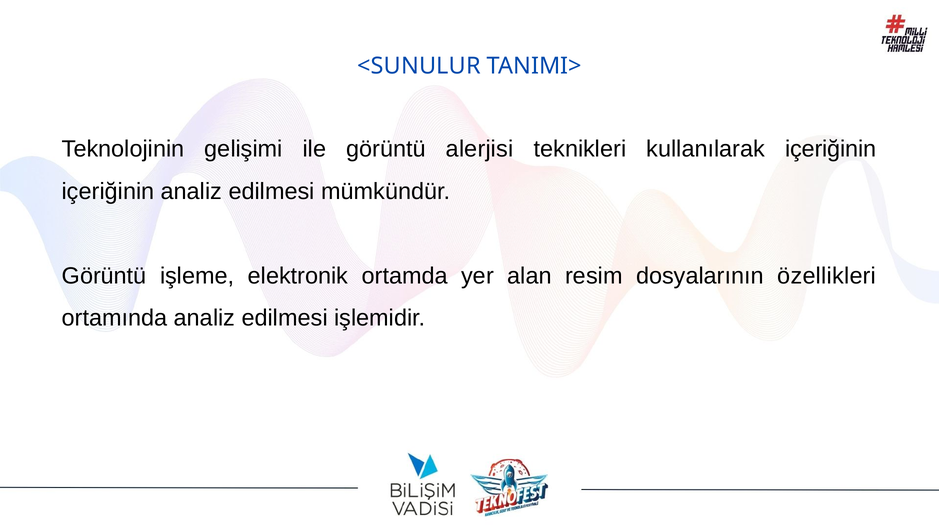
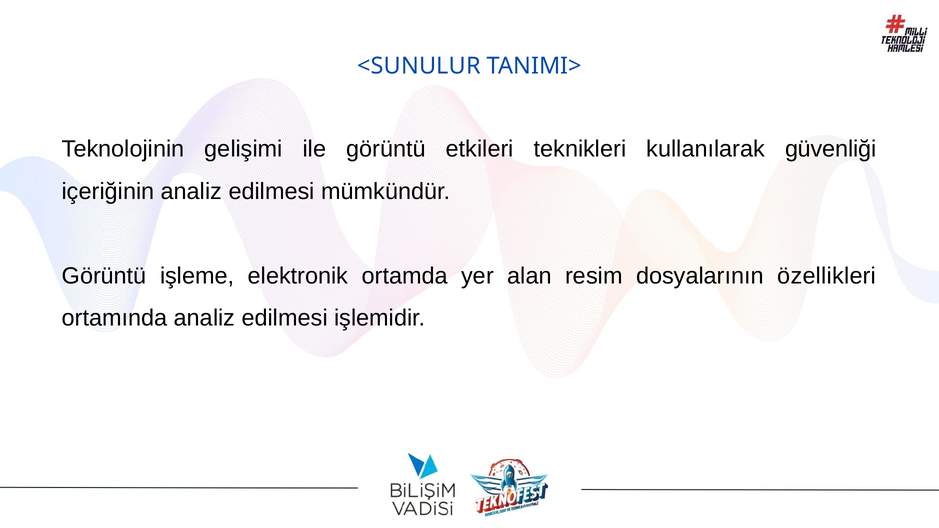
alerjisi: alerjisi -> etkileri
kullanılarak içeriğinin: içeriğinin -> güvenliği
